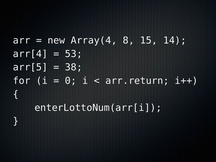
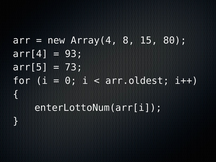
14: 14 -> 80
53: 53 -> 93
38: 38 -> 73
arr.return: arr.return -> arr.oldest
